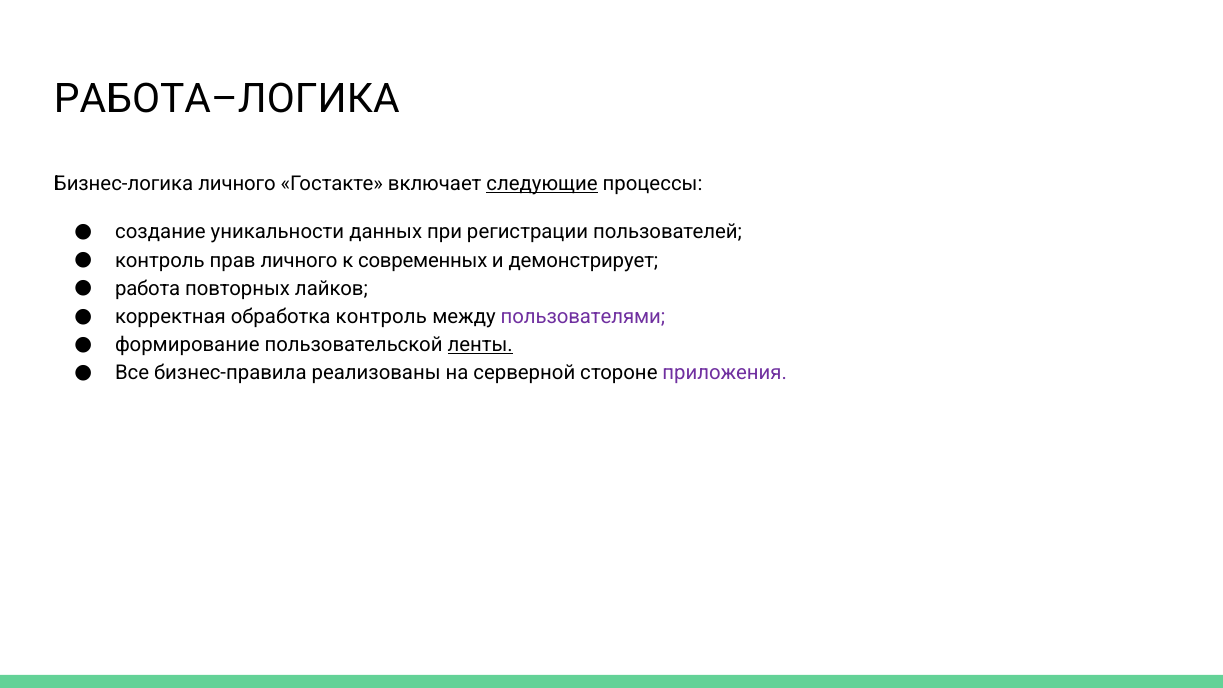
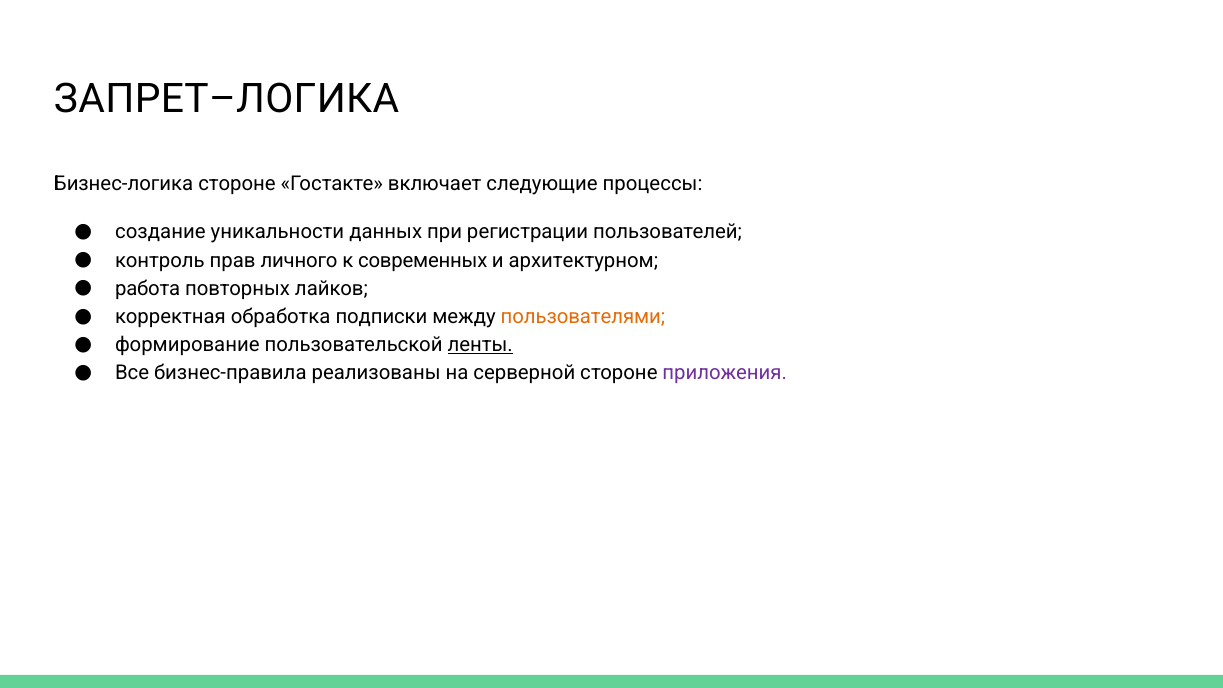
РАБОТА–ЛОГИКА: РАБОТА–ЛОГИКА -> ЗАПРЕТ–ЛОГИКА
Бизнес-логика личного: личного -> стороне
следующие underline: present -> none
демонстрирует: демонстрирует -> архитектурном
обработка контроль: контроль -> подписки
пользователями colour: purple -> orange
